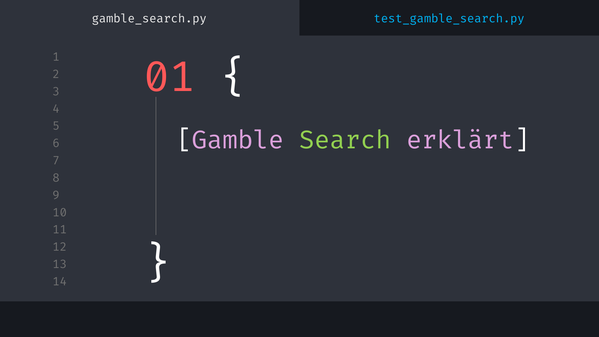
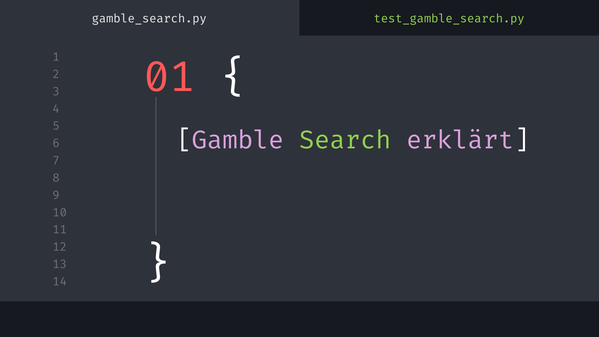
test_gamble_search.py colour: light blue -> light green
